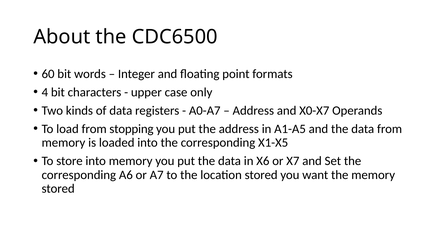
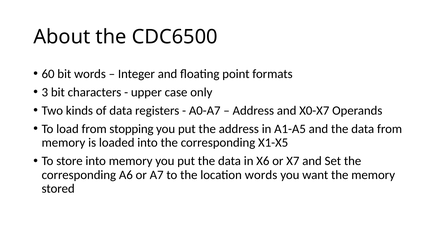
4: 4 -> 3
location stored: stored -> words
